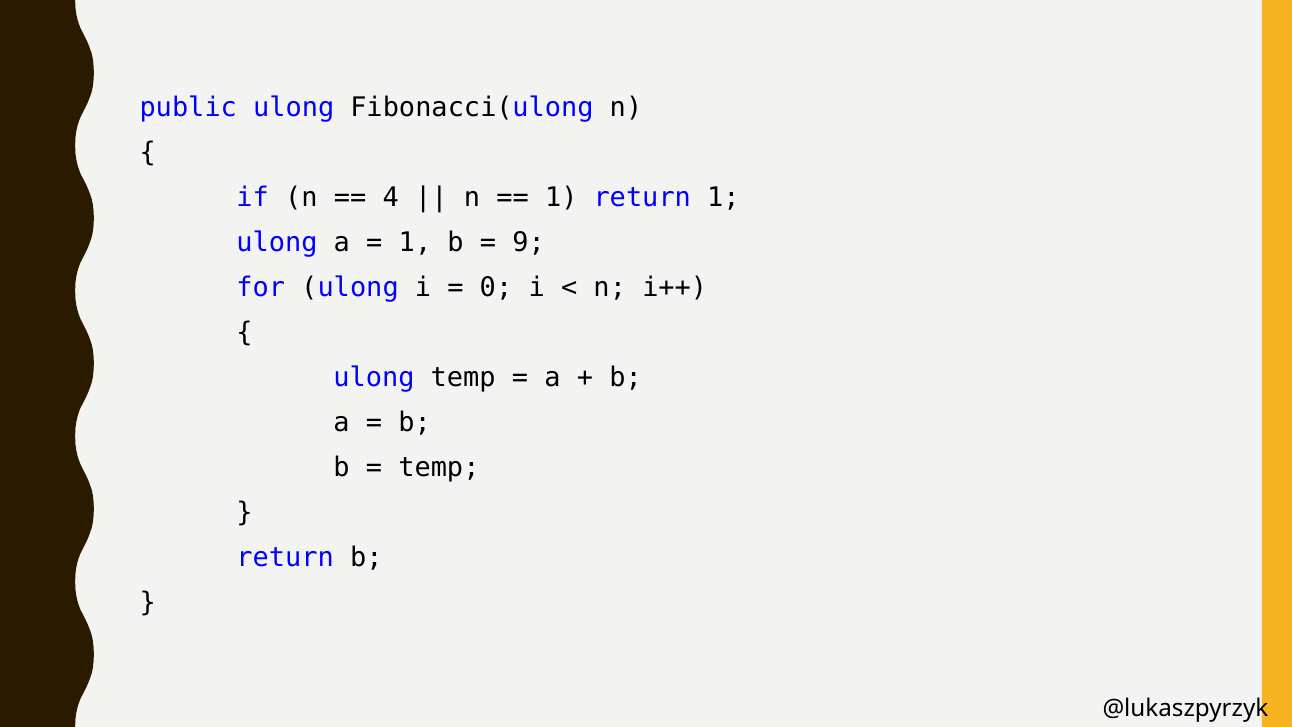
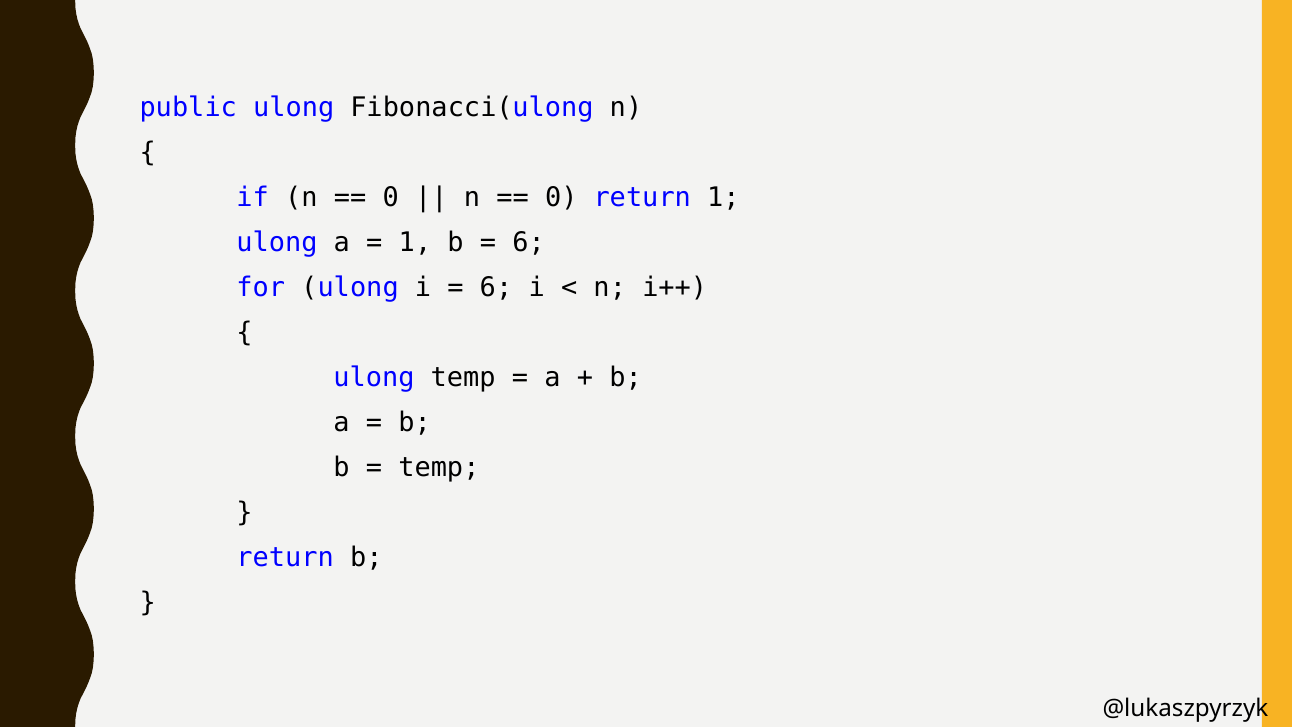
4 at (391, 197): 4 -> 0
1 at (561, 197): 1 -> 0
9 at (529, 242): 9 -> 6
0 at (496, 287): 0 -> 6
